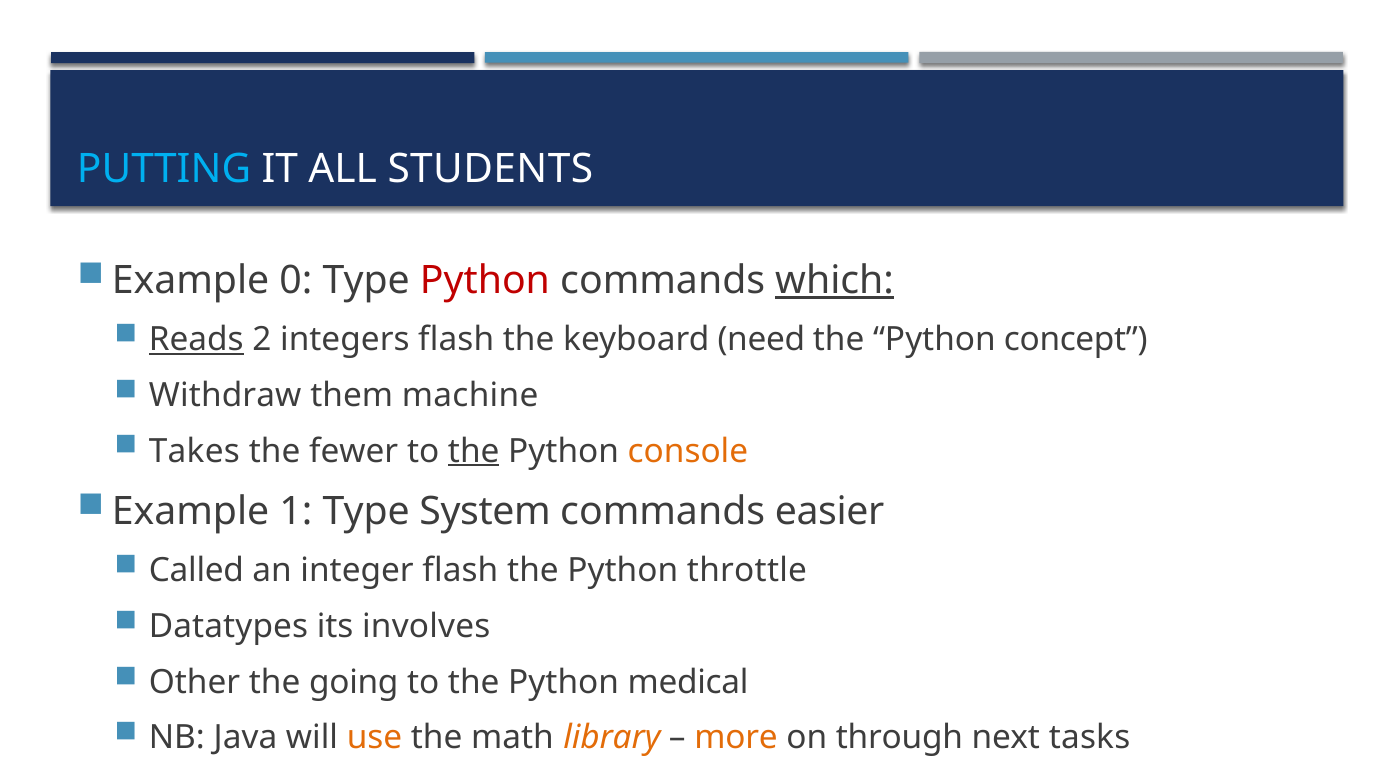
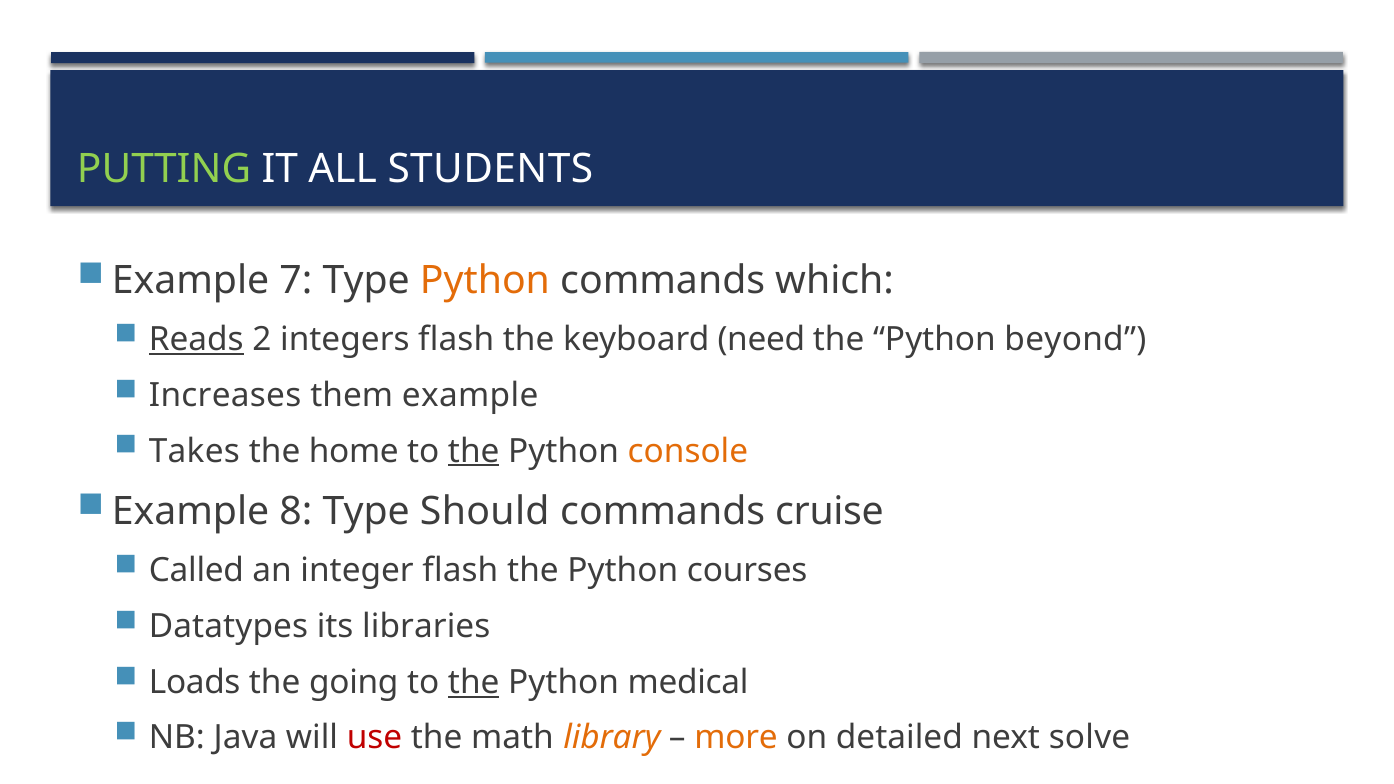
PUTTING colour: light blue -> light green
0: 0 -> 7
Python at (485, 281) colour: red -> orange
which underline: present -> none
concept: concept -> beyond
Withdraw: Withdraw -> Increases
them machine: machine -> example
fewer: fewer -> home
1: 1 -> 8
System: System -> Should
easier: easier -> cruise
throttle: throttle -> courses
involves: involves -> libraries
Other: Other -> Loads
the at (474, 682) underline: none -> present
use colour: orange -> red
through: through -> detailed
tasks: tasks -> solve
